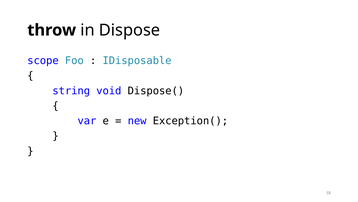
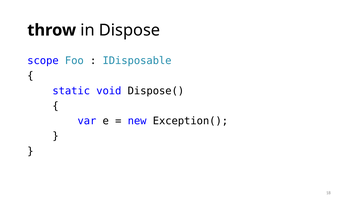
string: string -> static
